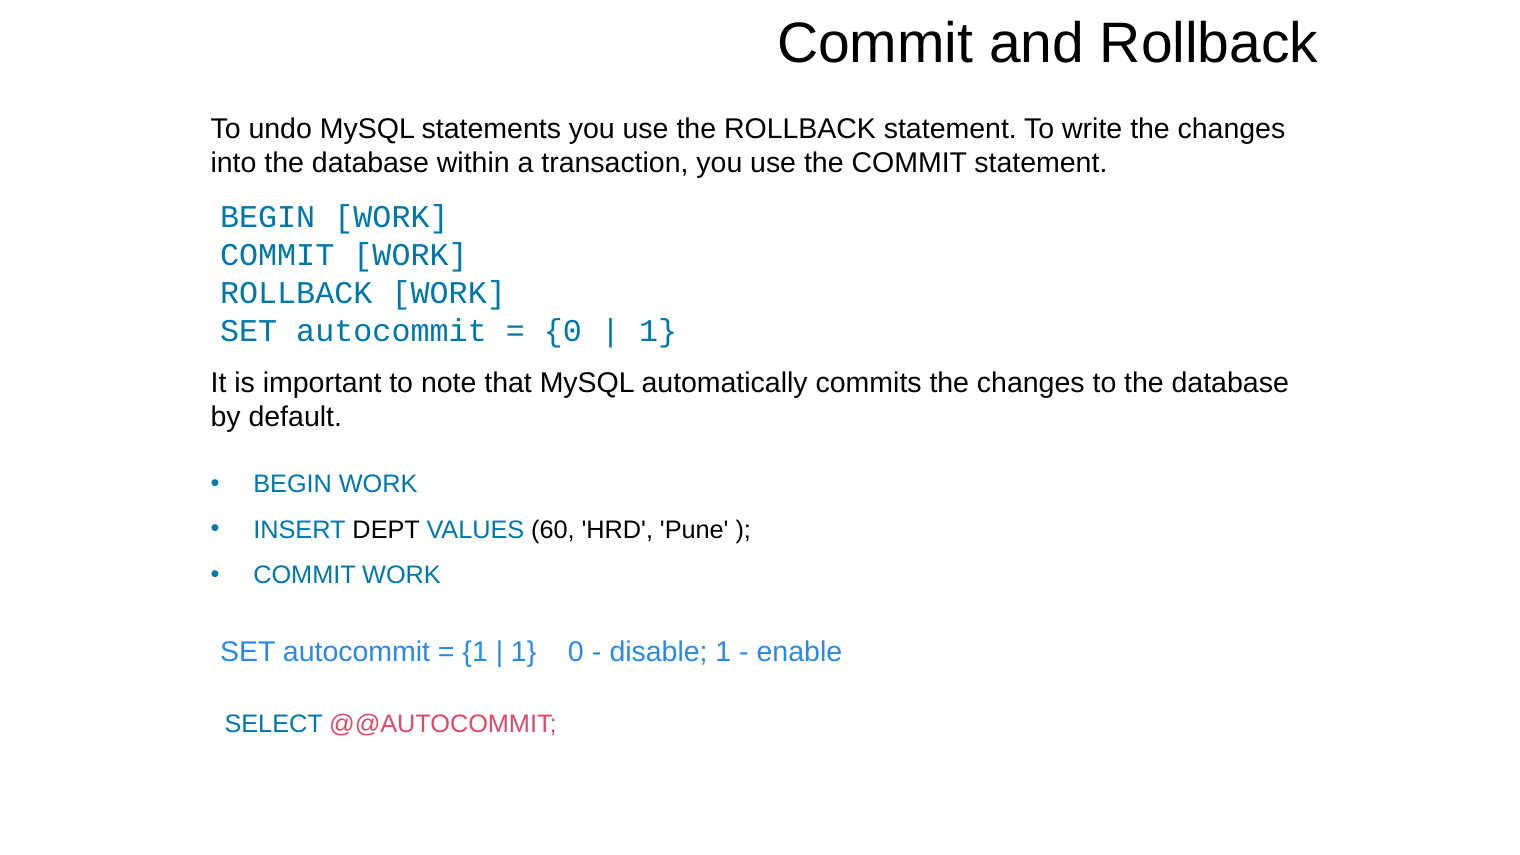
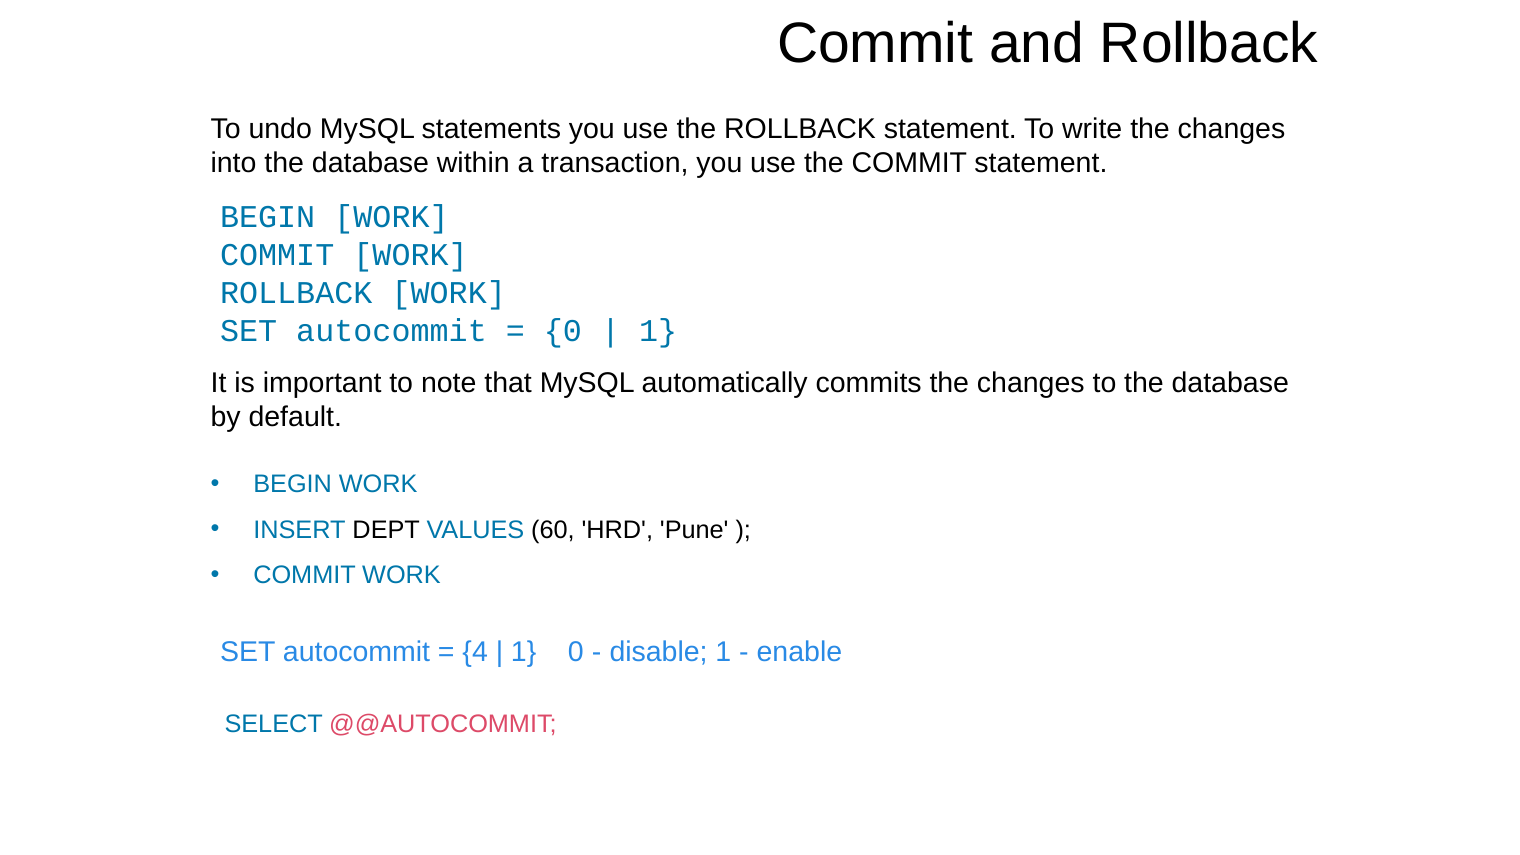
1 at (475, 652): 1 -> 4
